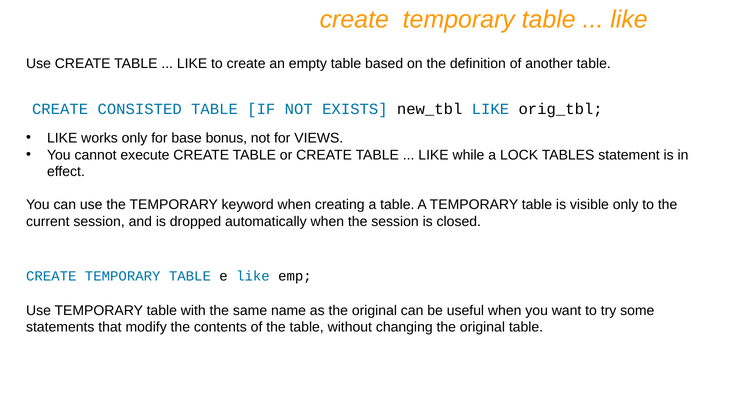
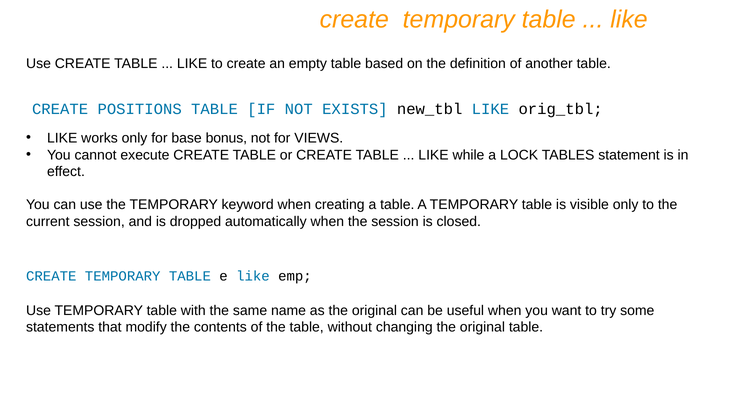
CONSISTED: CONSISTED -> POSITIONS
